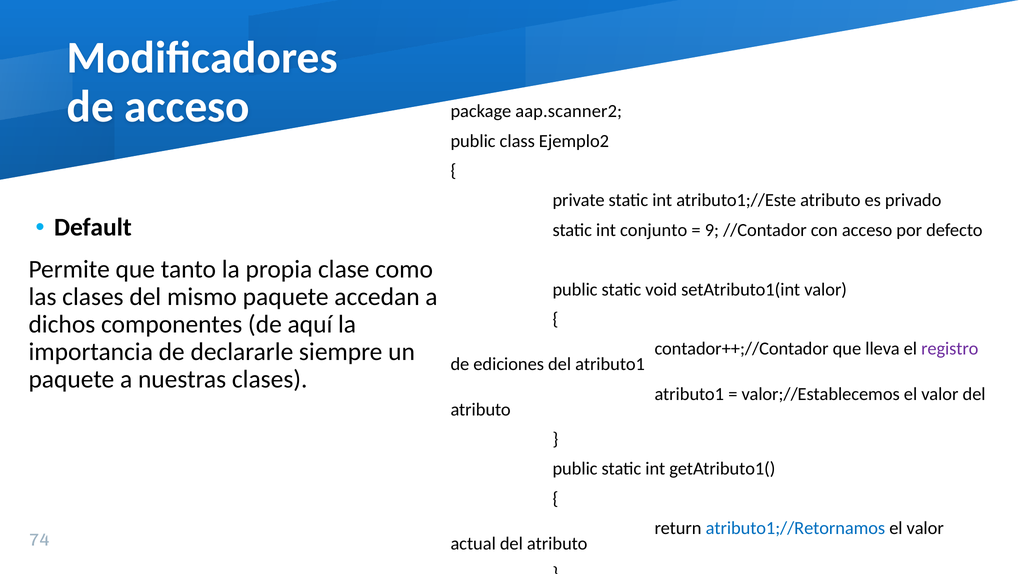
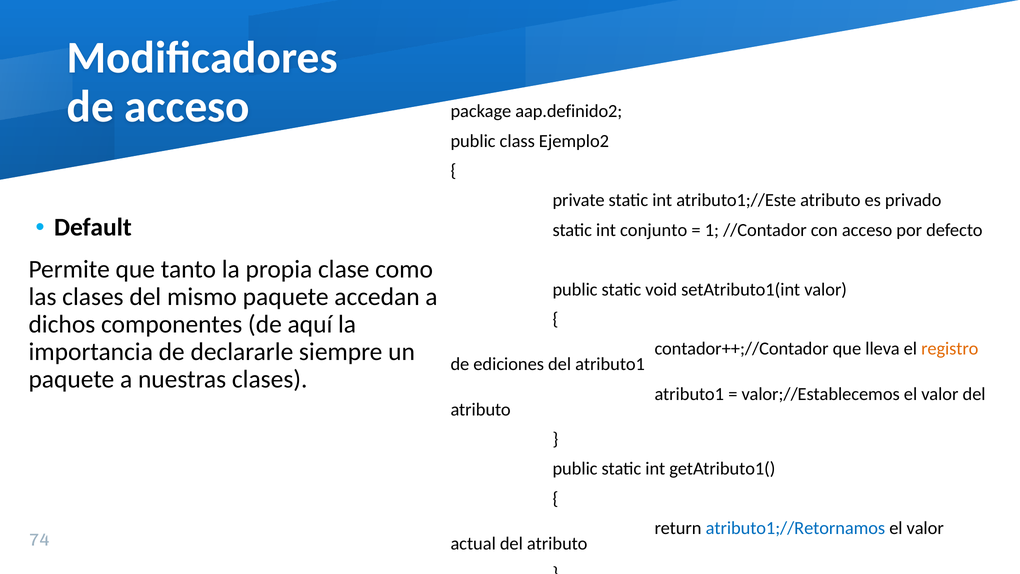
aap.scanner2: aap.scanner2 -> aap.definido2
9: 9 -> 1
registro colour: purple -> orange
